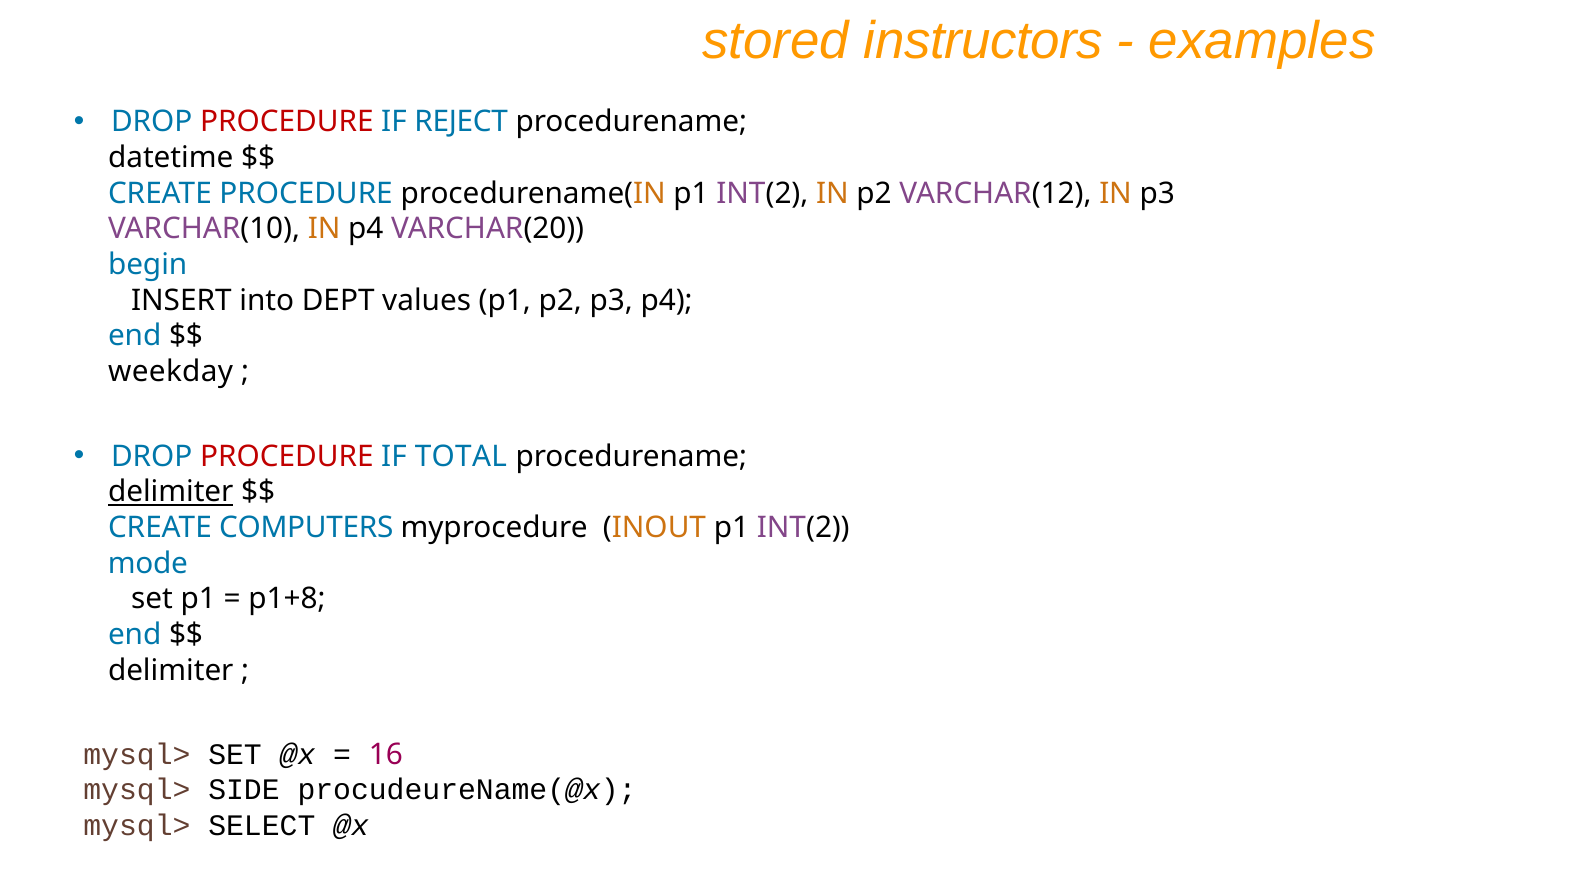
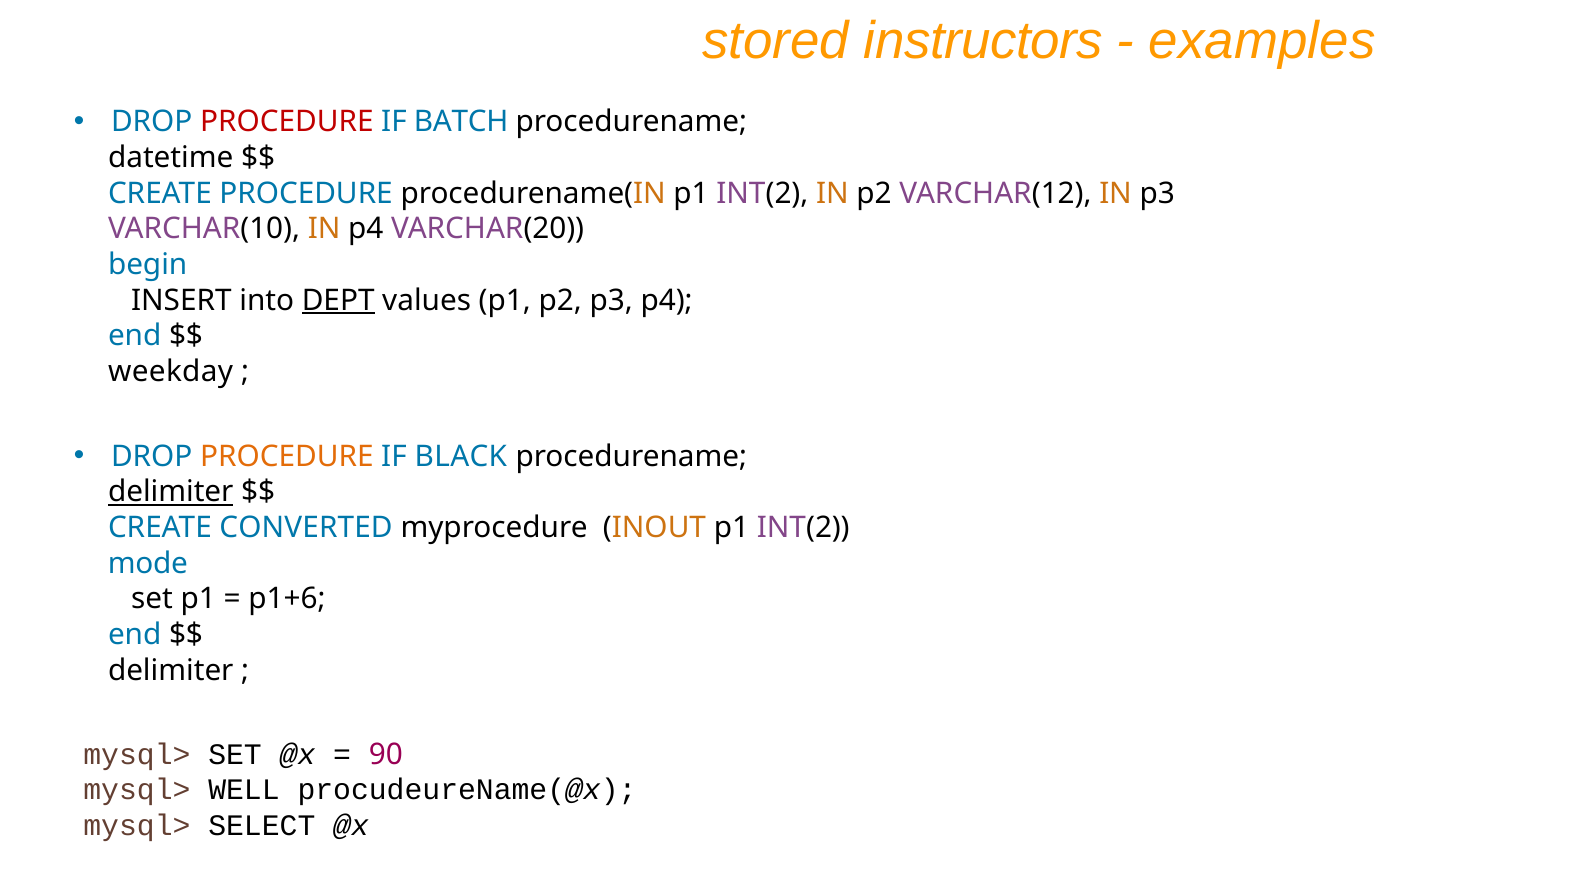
REJECT: REJECT -> BATCH
DEPT underline: none -> present
PROCEDURE at (287, 456) colour: red -> orange
TOTAL: TOTAL -> BLACK
COMPUTERS: COMPUTERS -> CONVERTED
p1+8: p1+8 -> p1+6
16: 16 -> 90
SIDE: SIDE -> WELL
